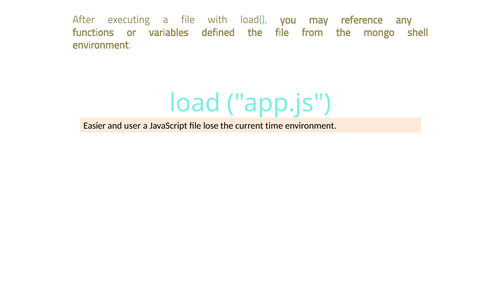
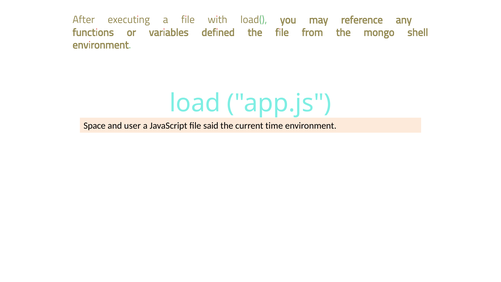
Easier: Easier -> Space
lose: lose -> said
